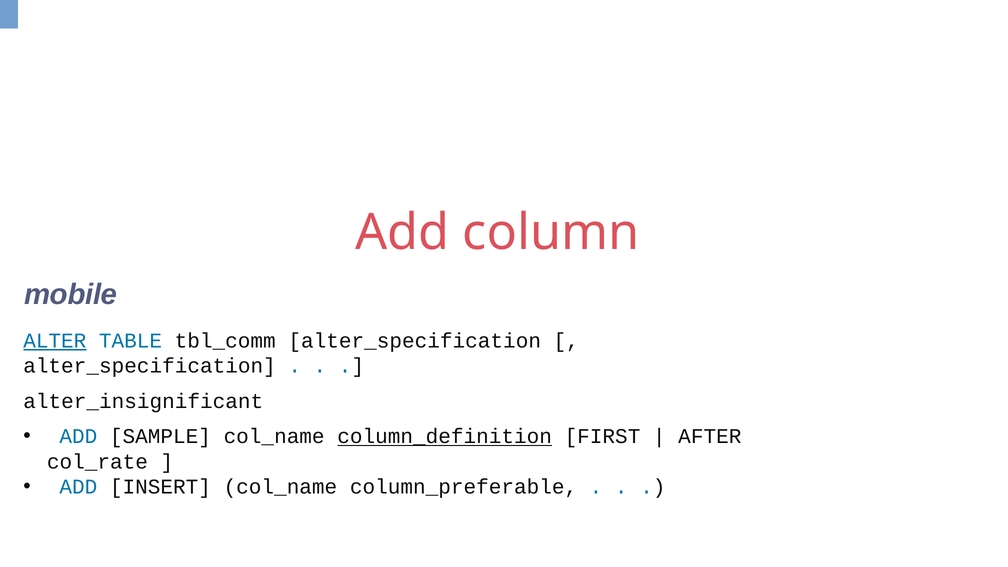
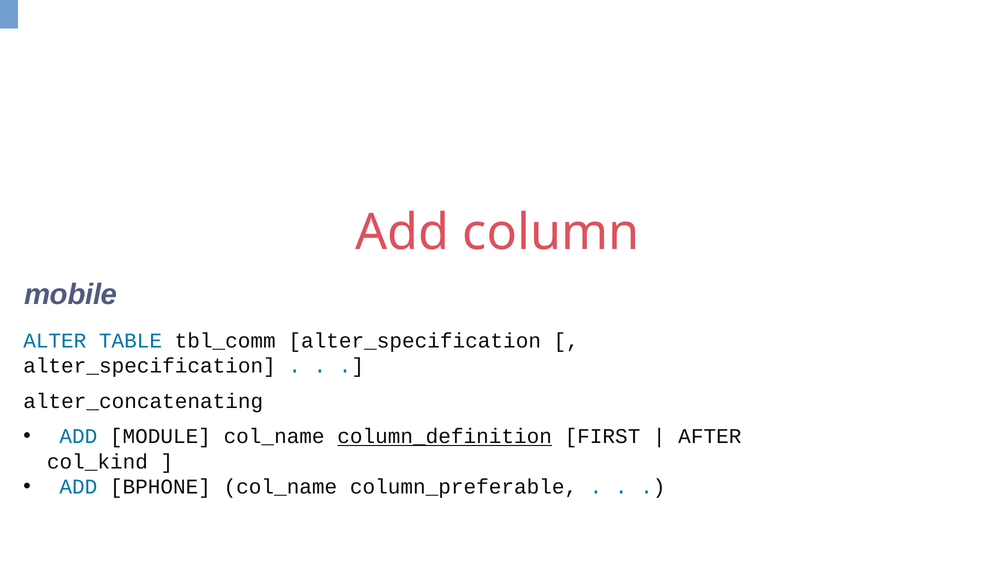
ALTER underline: present -> none
alter_insignificant: alter_insignificant -> alter_concatenating
SAMPLE: SAMPLE -> MODULE
col_rate: col_rate -> col_kind
INSERT: INSERT -> BPHONE
